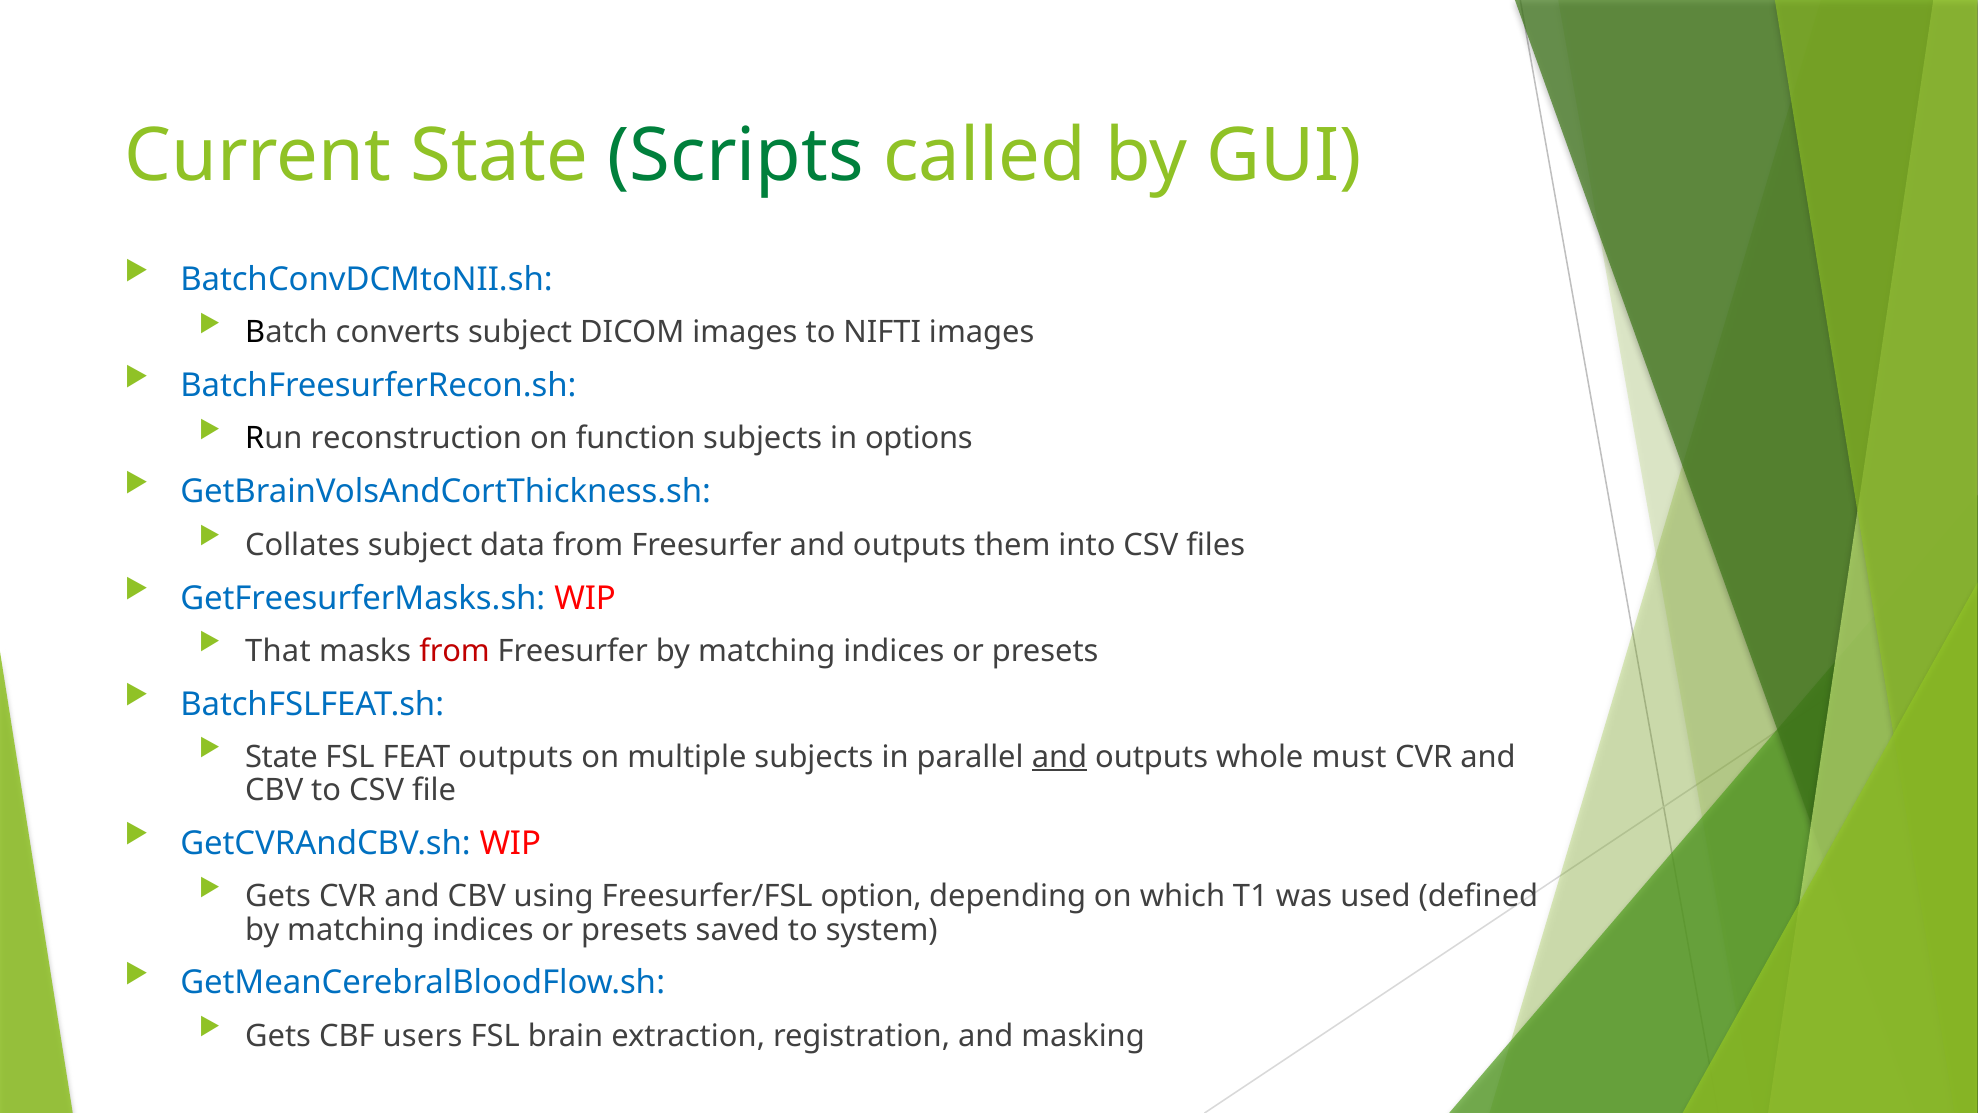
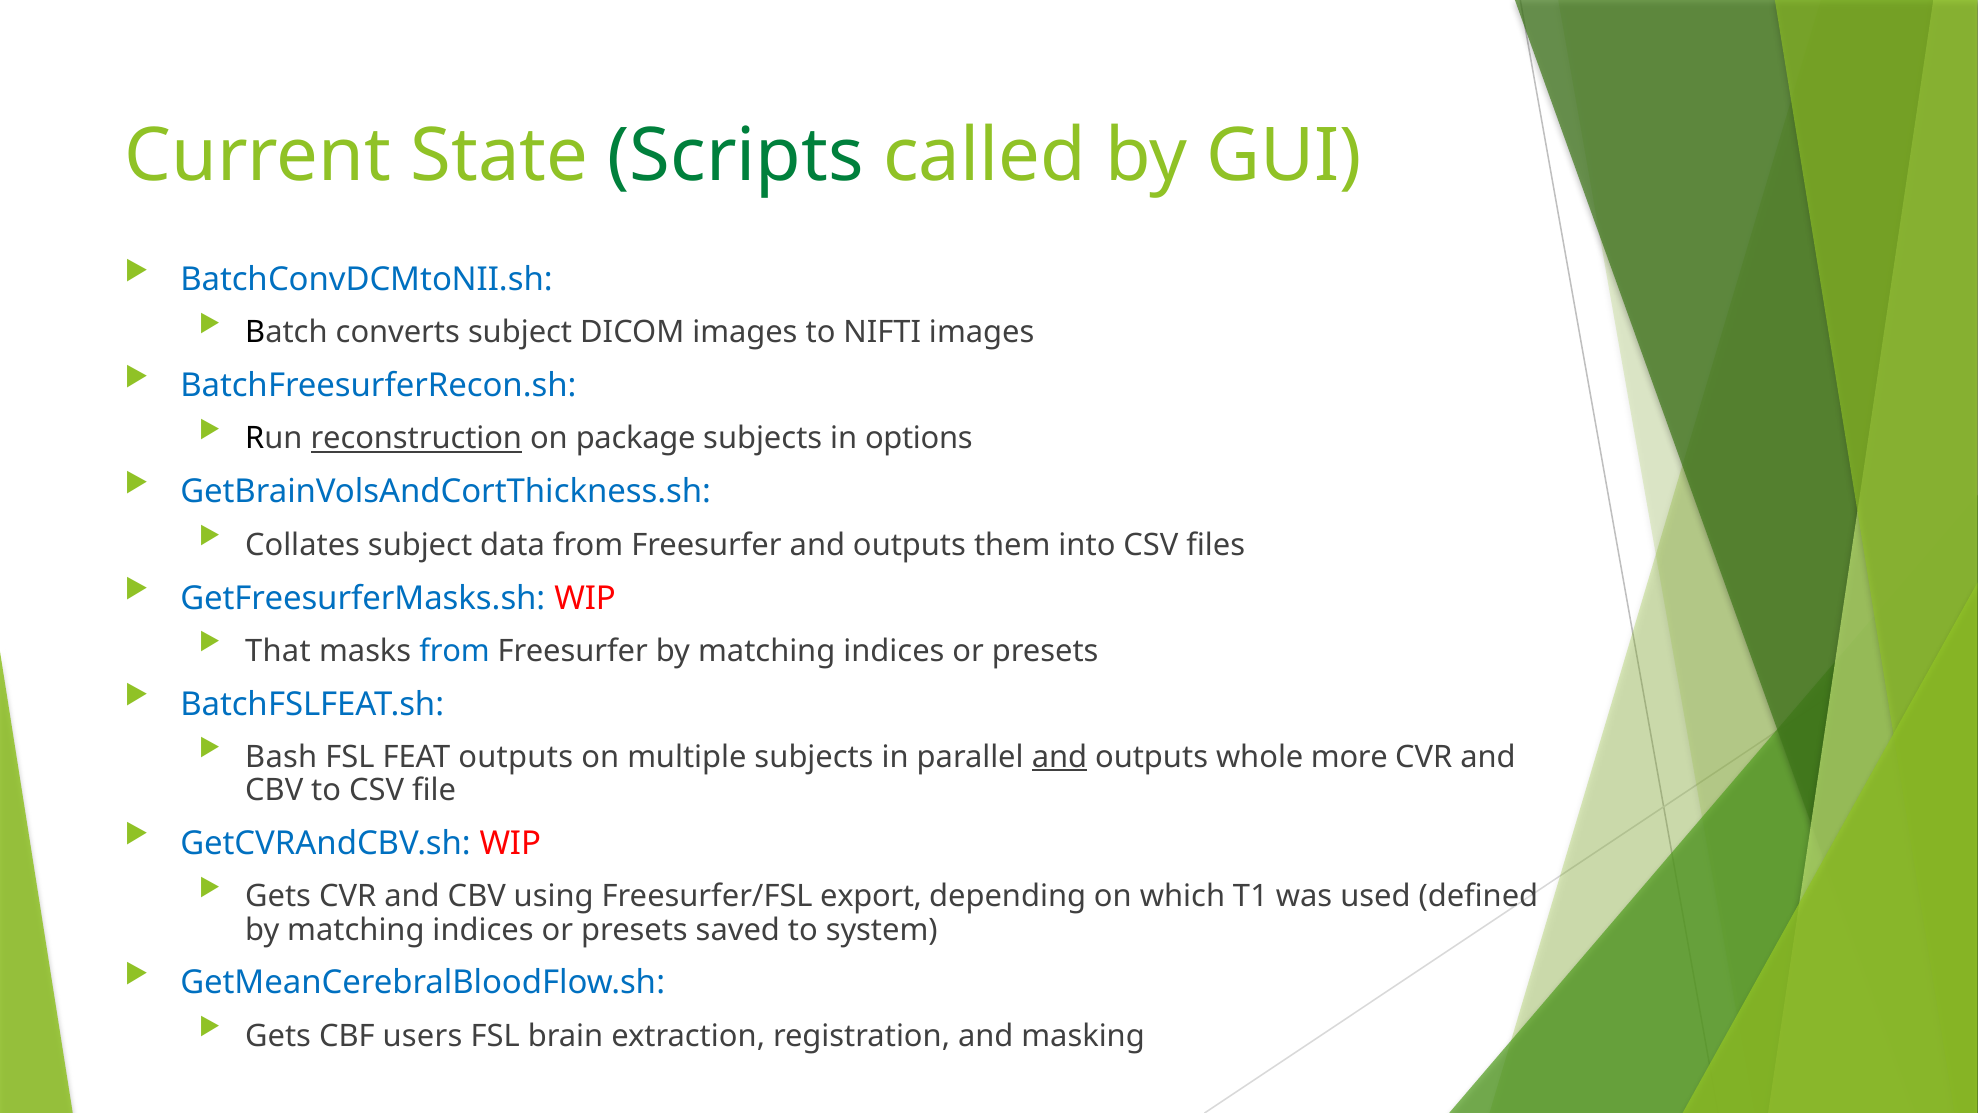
reconstruction underline: none -> present
function: function -> package
from at (455, 651) colour: red -> blue
State at (281, 757): State -> Bash
must: must -> more
option: option -> export
